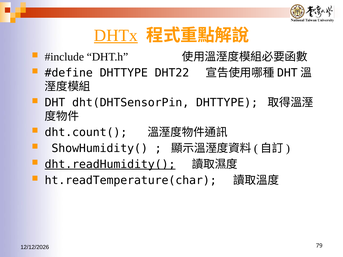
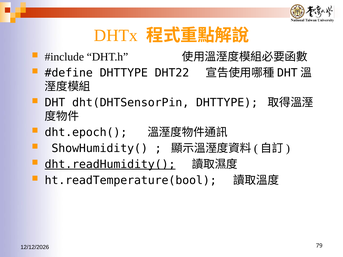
DHTx underline: present -> none
dht.count(: dht.count( -> dht.epoch(
ht.readTemperature(char: ht.readTemperature(char -> ht.readTemperature(bool
